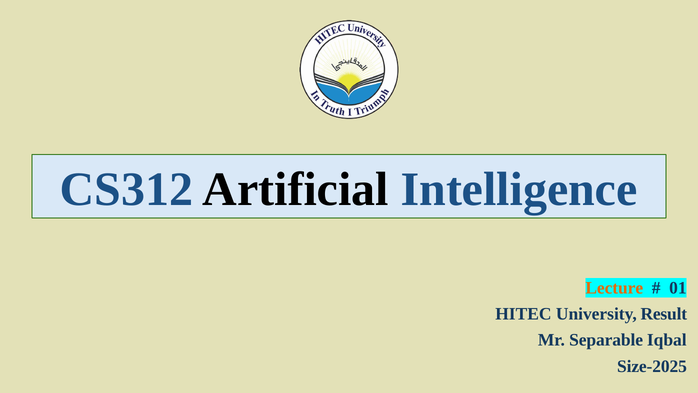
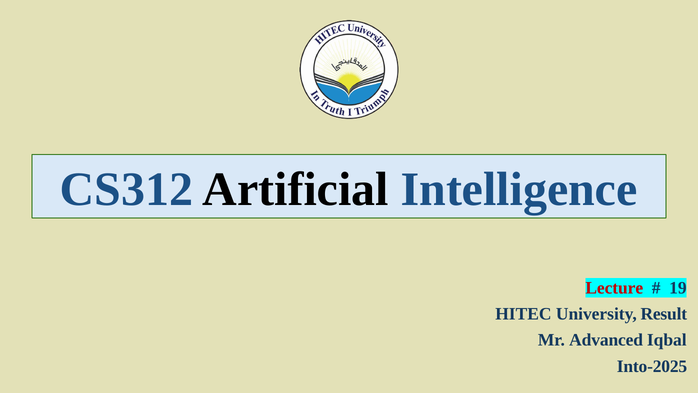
Lecture colour: orange -> red
01: 01 -> 19
Separable: Separable -> Advanced
Size-2025: Size-2025 -> Into-2025
